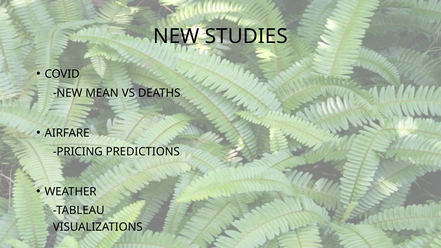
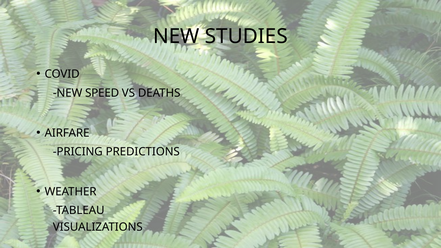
MEAN: MEAN -> SPEED
